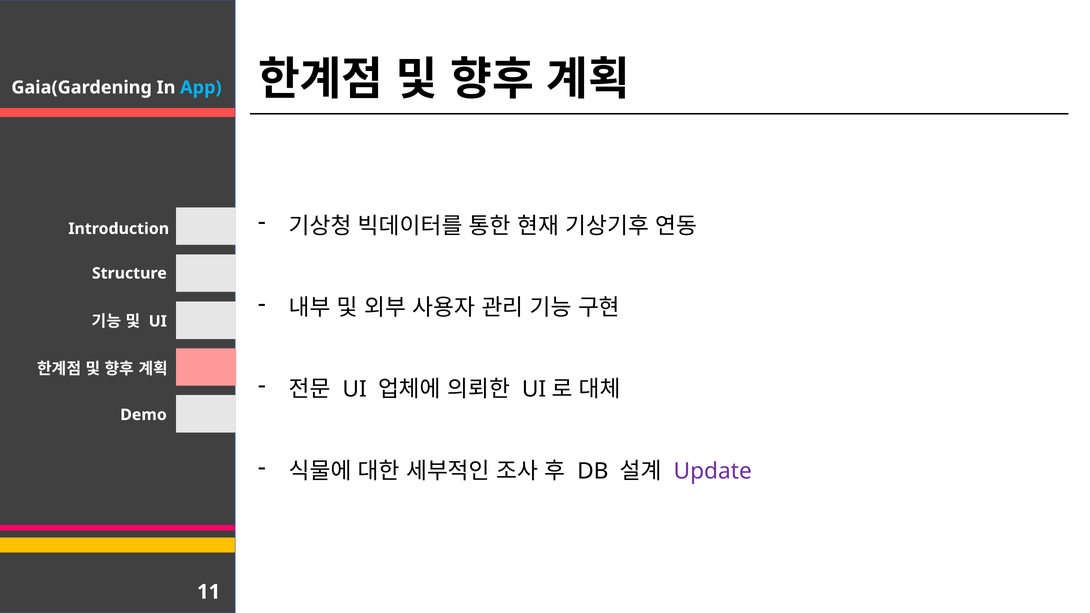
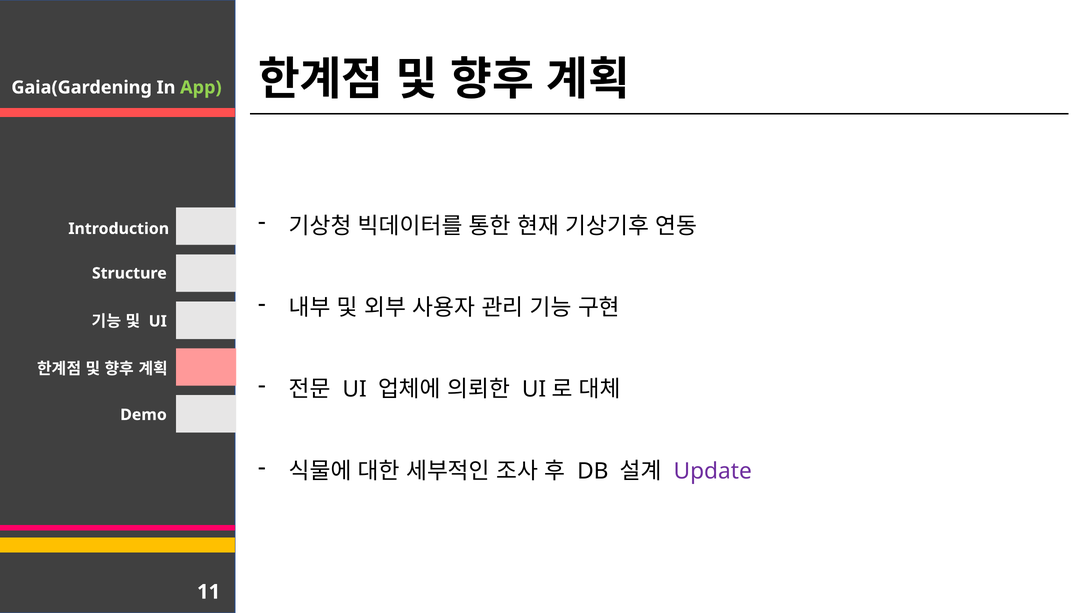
App colour: light blue -> light green
